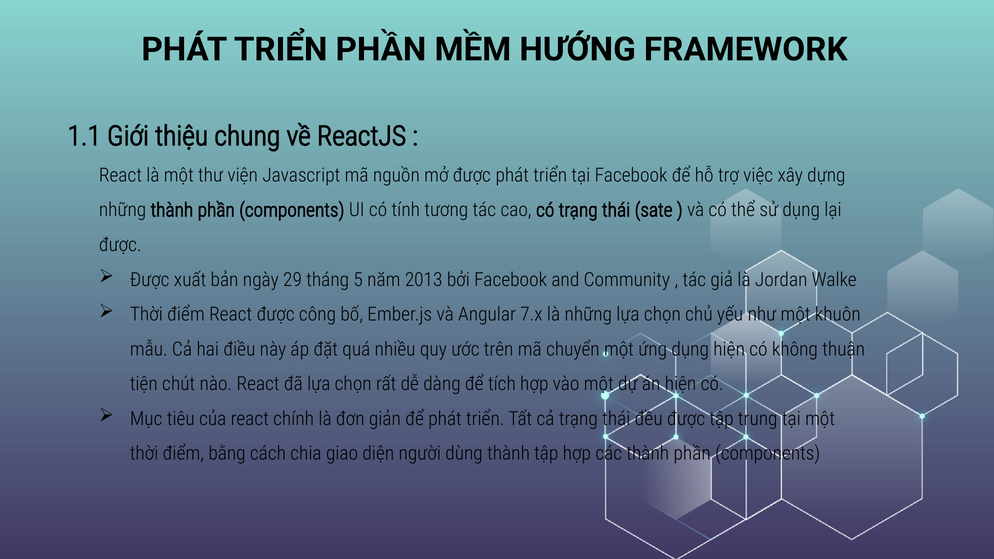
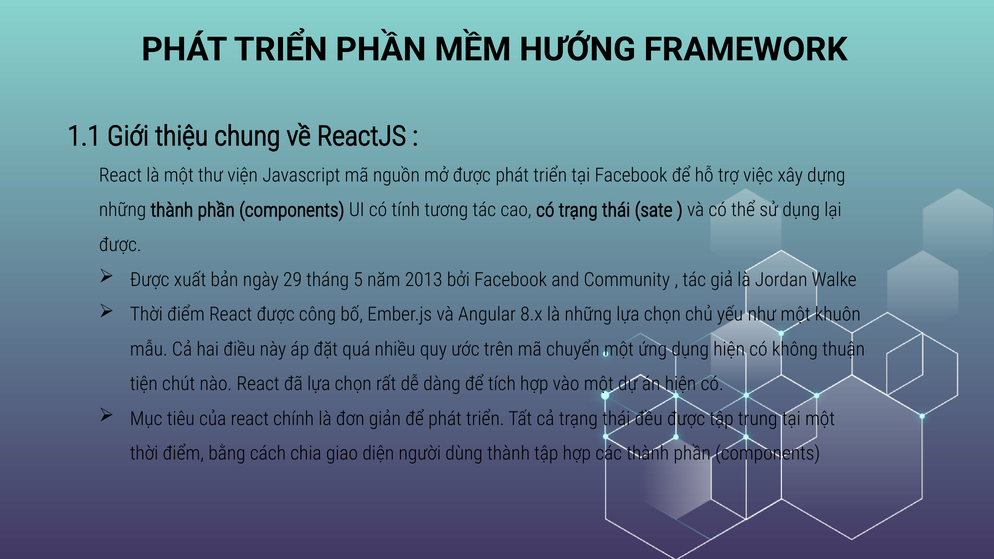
7.x: 7.x -> 8.x
